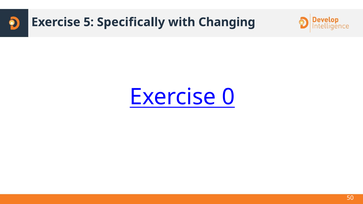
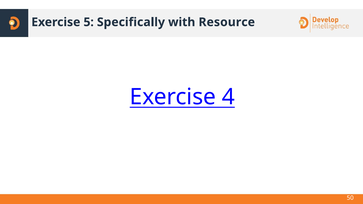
Changing: Changing -> Resource
0: 0 -> 4
